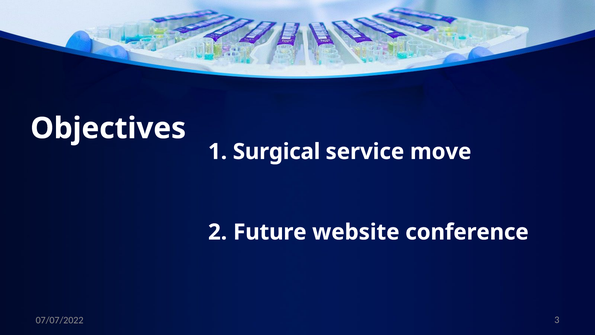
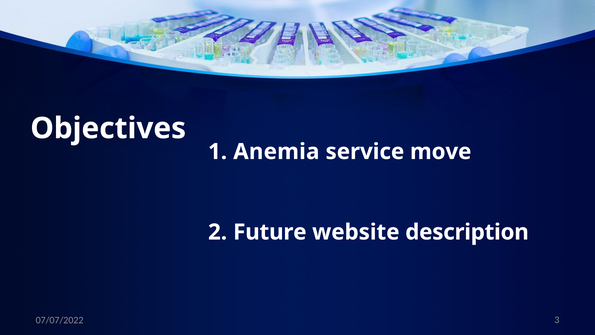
Surgical: Surgical -> Anemia
conference: conference -> description
